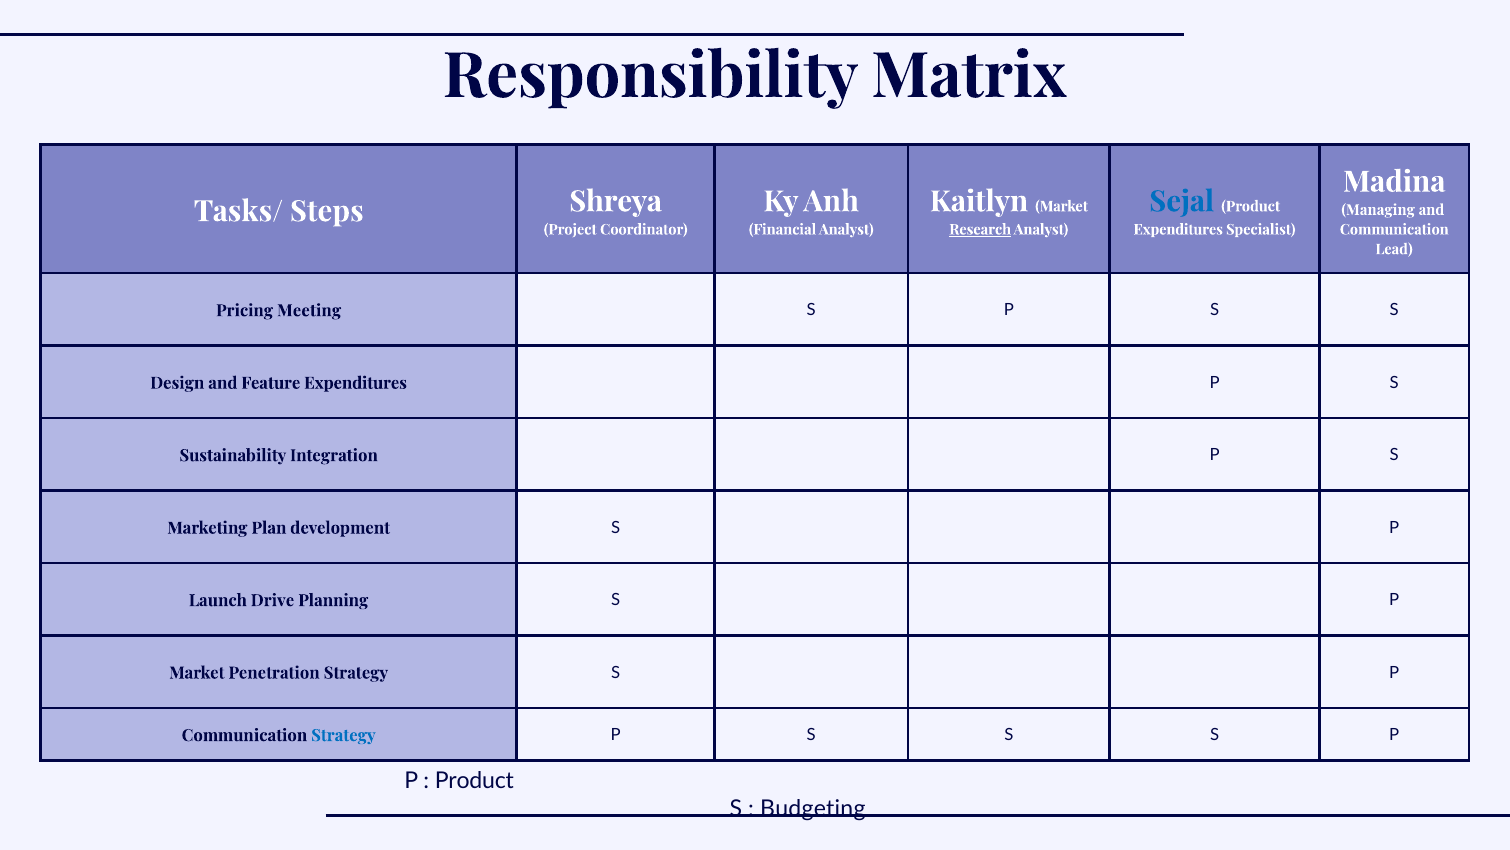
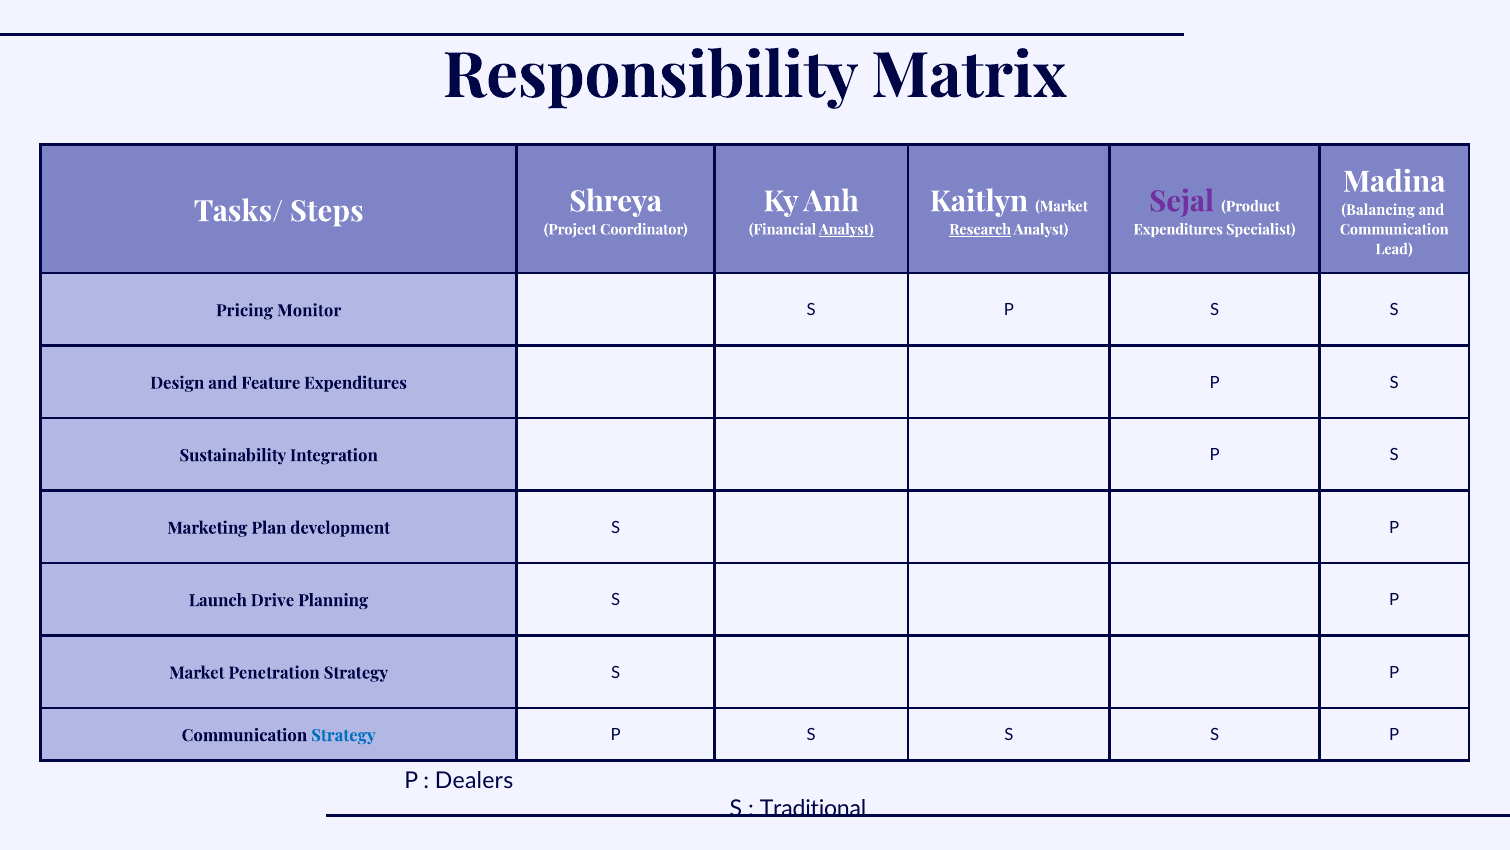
Sejal colour: blue -> purple
Managing: Managing -> Balancing
Analyst at (846, 230) underline: none -> present
Meeting: Meeting -> Monitor
Product at (474, 781): Product -> Dealers
Budgeting: Budgeting -> Traditional
